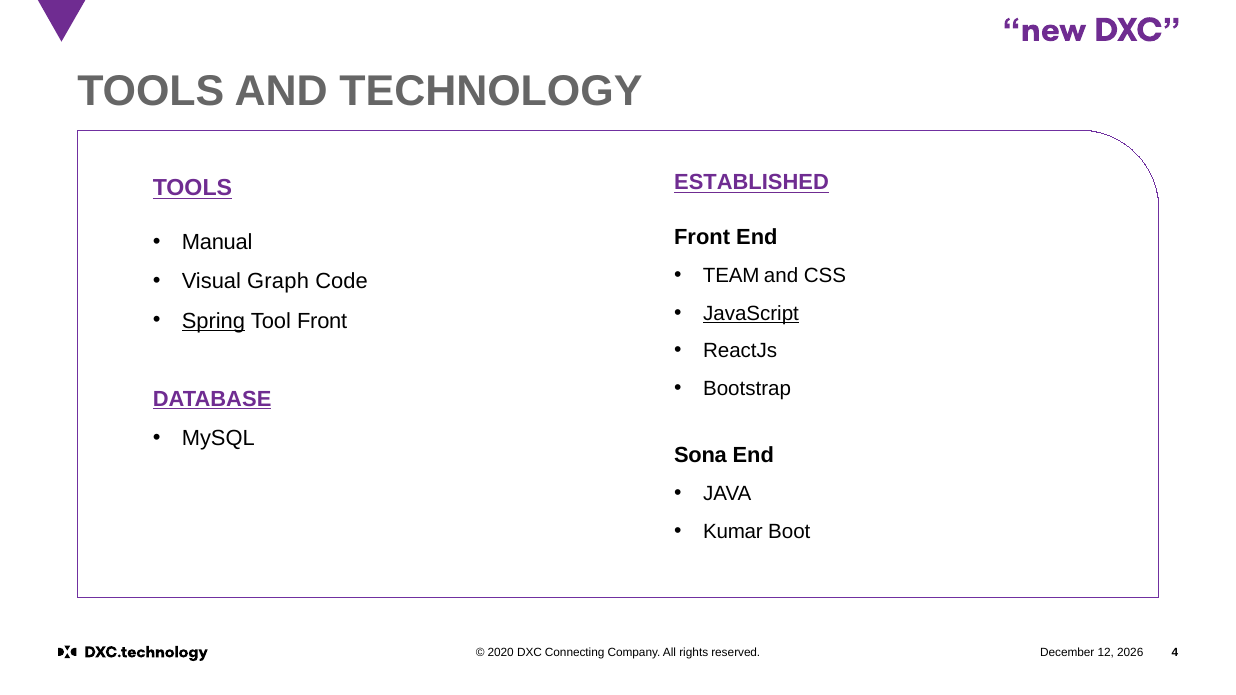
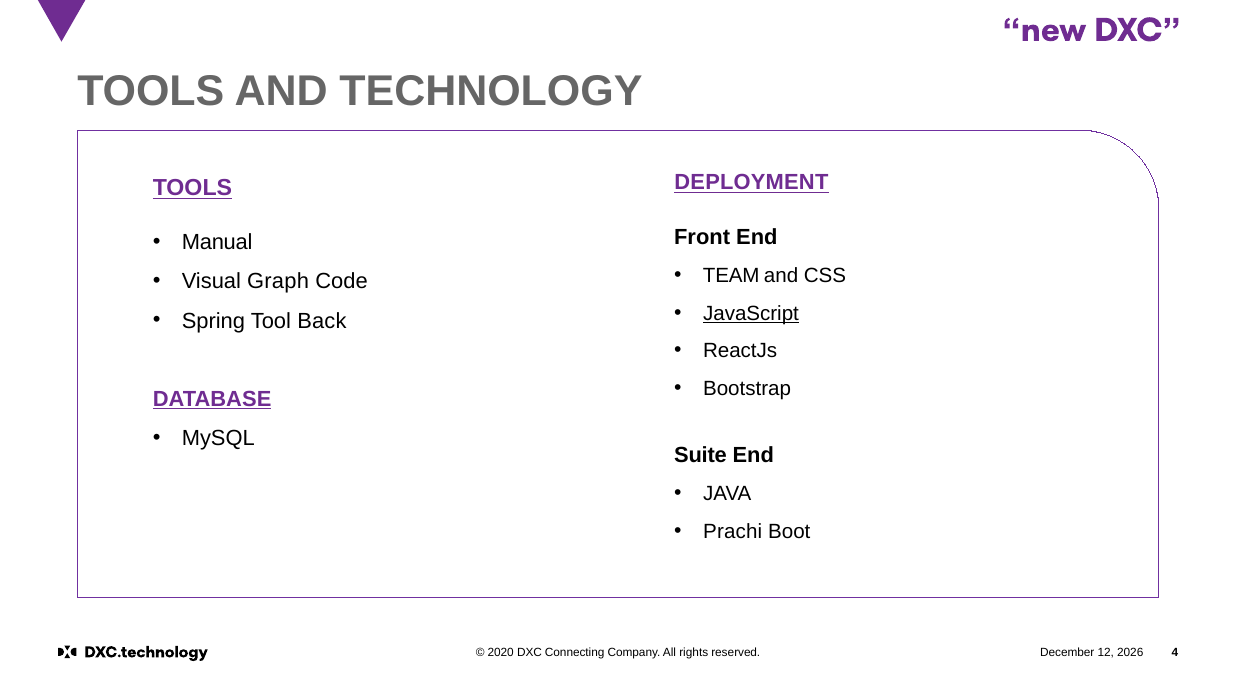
ESTABLISHED: ESTABLISHED -> DEPLOYMENT
Spring underline: present -> none
Tool Front: Front -> Back
Sona: Sona -> Suite
Kumar: Kumar -> Prachi
